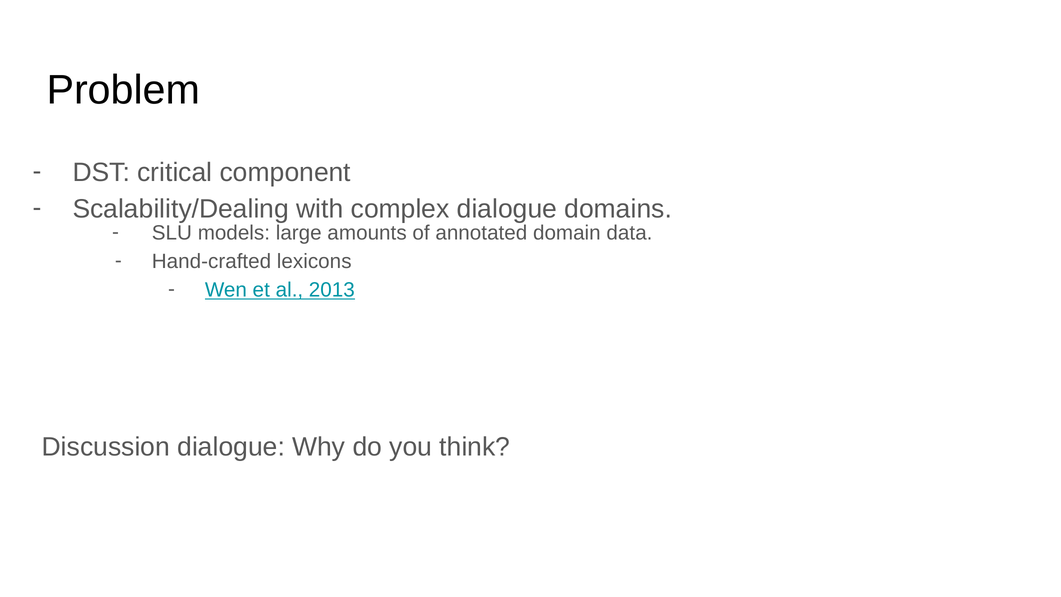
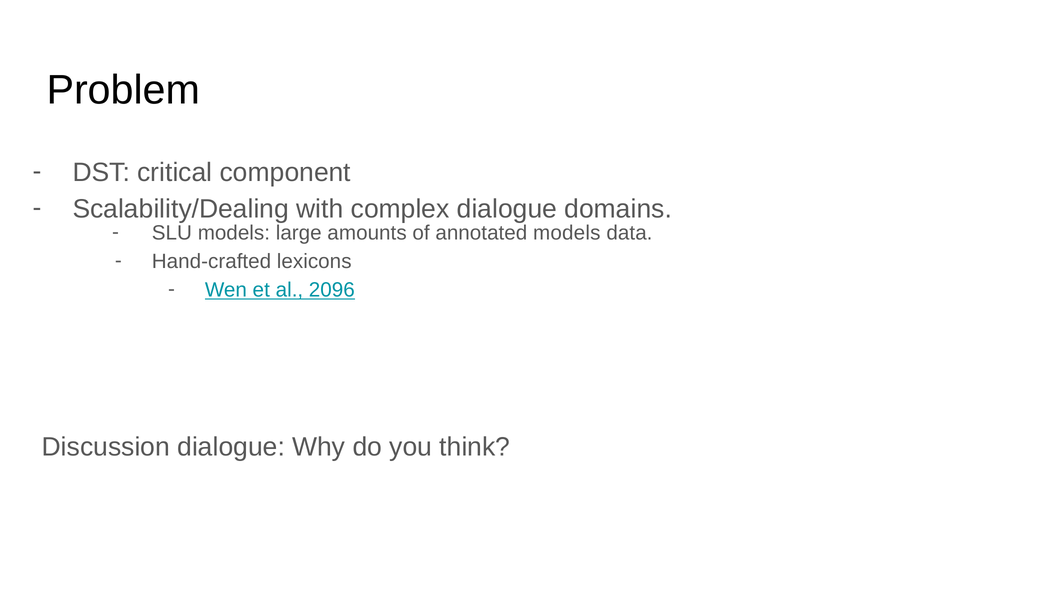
annotated domain: domain -> models
2013: 2013 -> 2096
